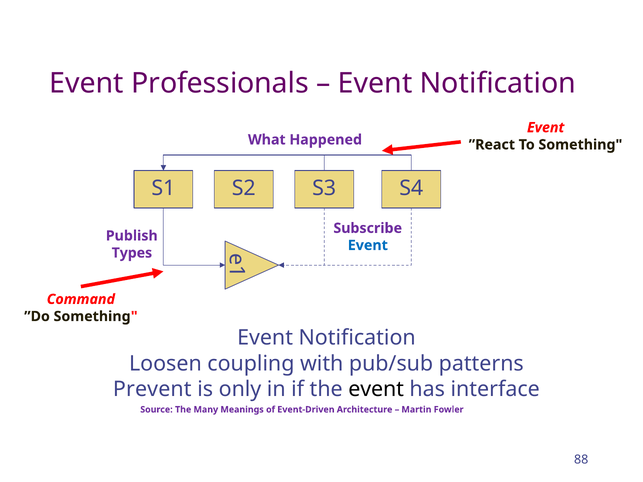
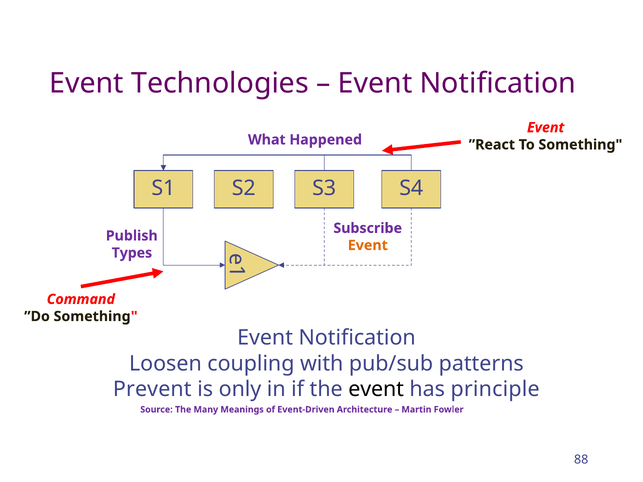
Professionals: Professionals -> Technologies
Event at (368, 245) colour: blue -> orange
interface: interface -> principle
